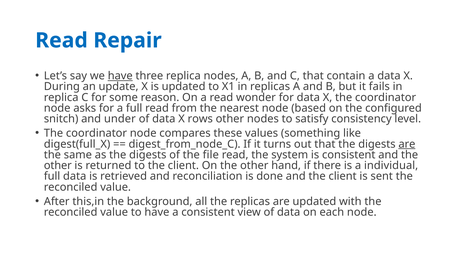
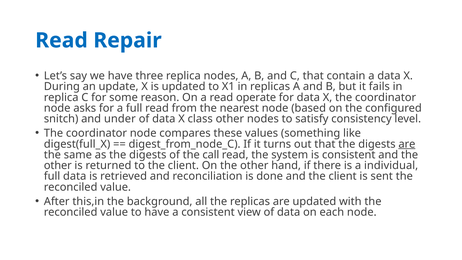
have at (120, 76) underline: present -> none
wonder: wonder -> operate
rows: rows -> class
file: file -> call
